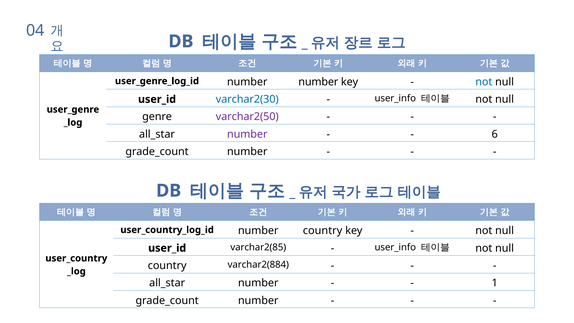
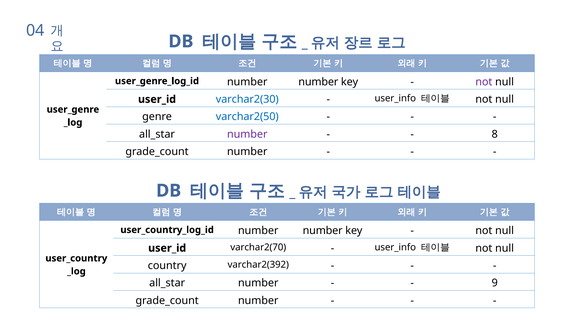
not at (484, 82) colour: blue -> purple
varchar2(50 colour: purple -> blue
6: 6 -> 8
country at (323, 231): country -> number
varchar2(85: varchar2(85 -> varchar2(70
varchar2(884: varchar2(884 -> varchar2(392
1: 1 -> 9
